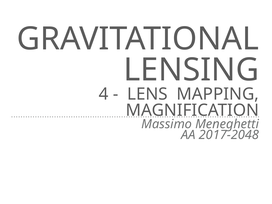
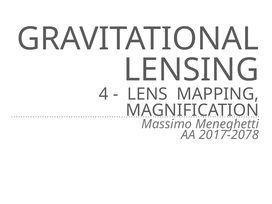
2017-2048: 2017-2048 -> 2017-2078
